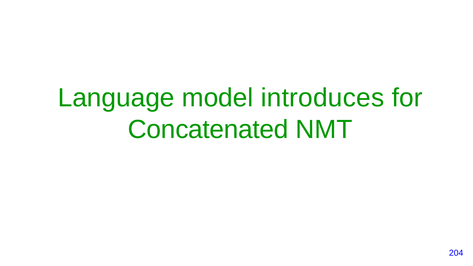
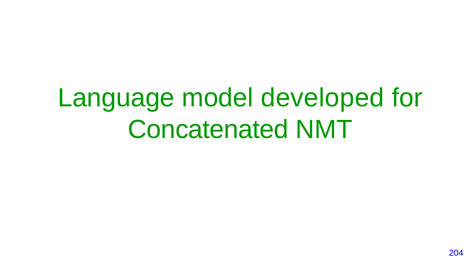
introduces: introduces -> developed
